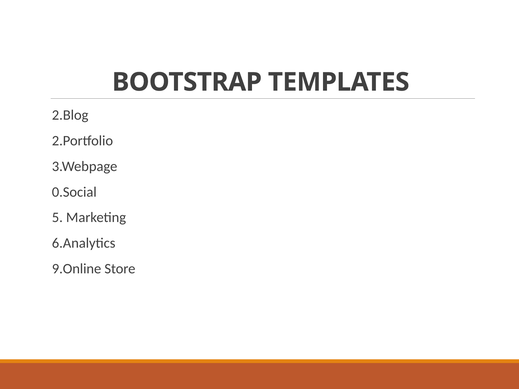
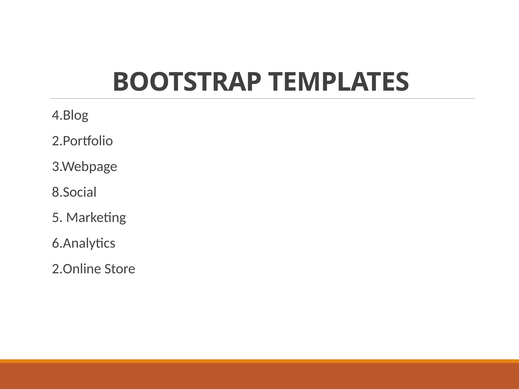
2.Blog: 2.Blog -> 4.Blog
0.Social: 0.Social -> 8.Social
9.Online: 9.Online -> 2.Online
